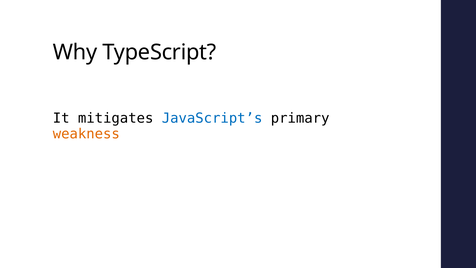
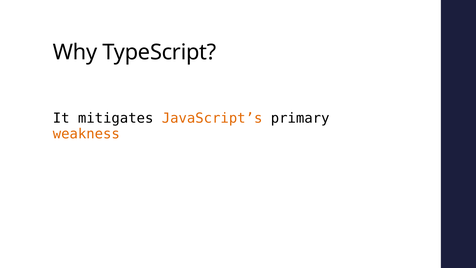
JavaScript’s colour: blue -> orange
